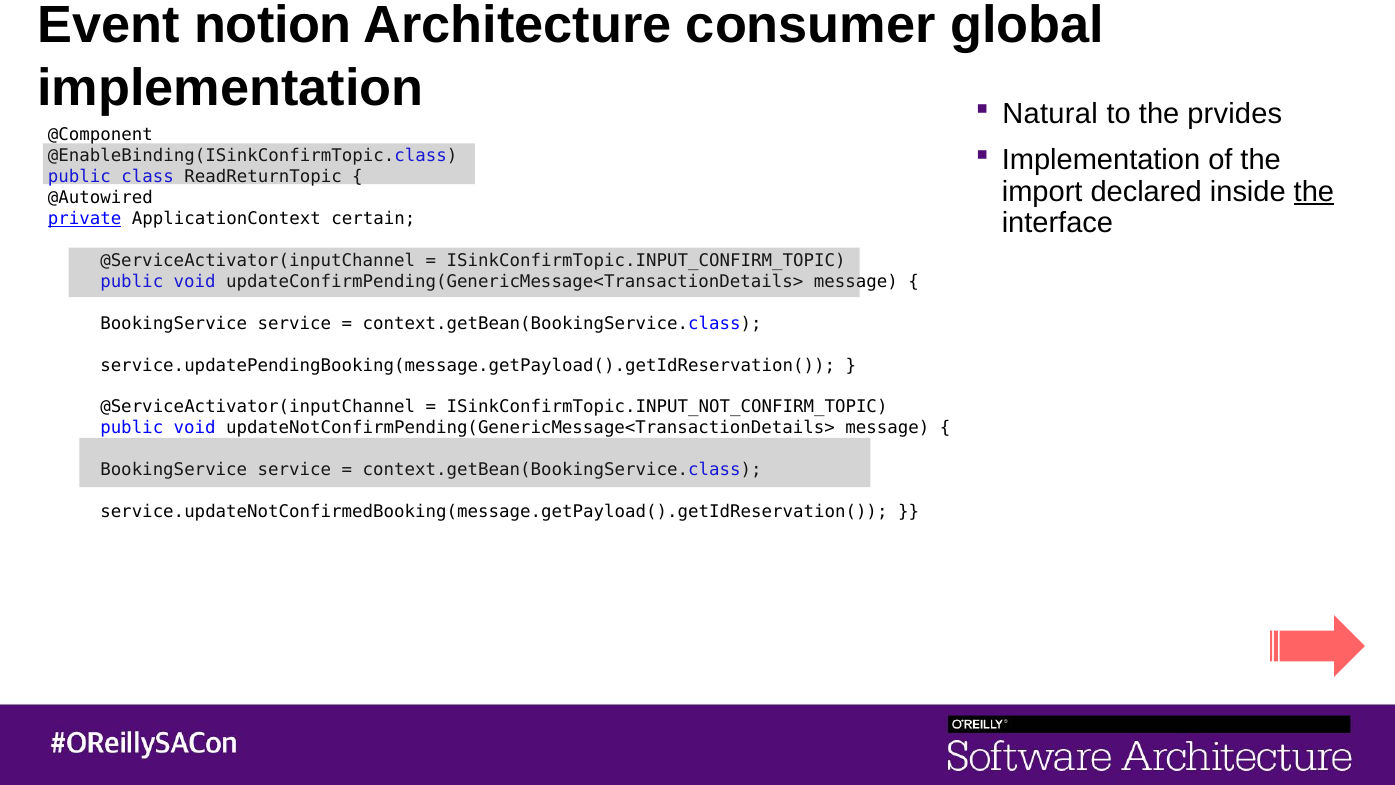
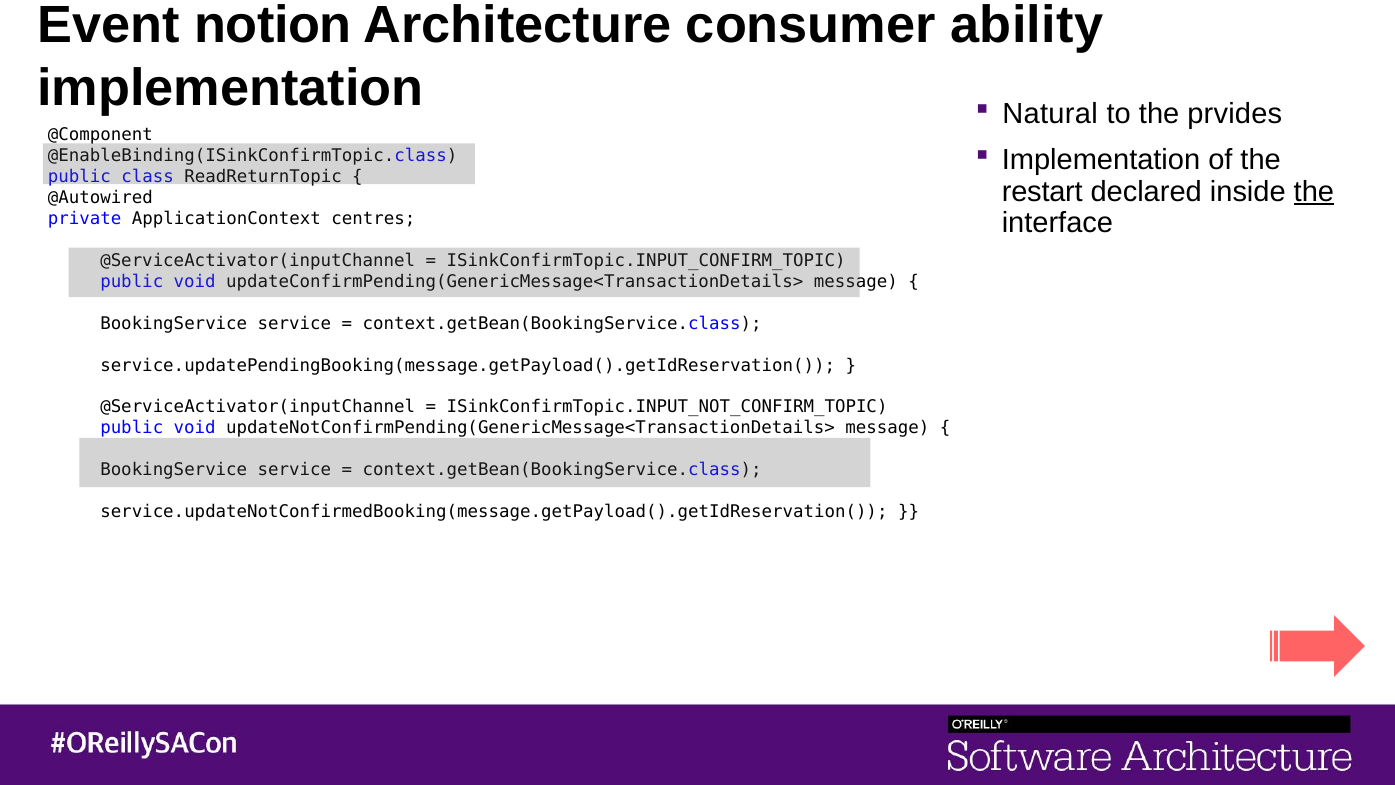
global: global -> ability
import: import -> restart
private underline: present -> none
certain: certain -> centres
